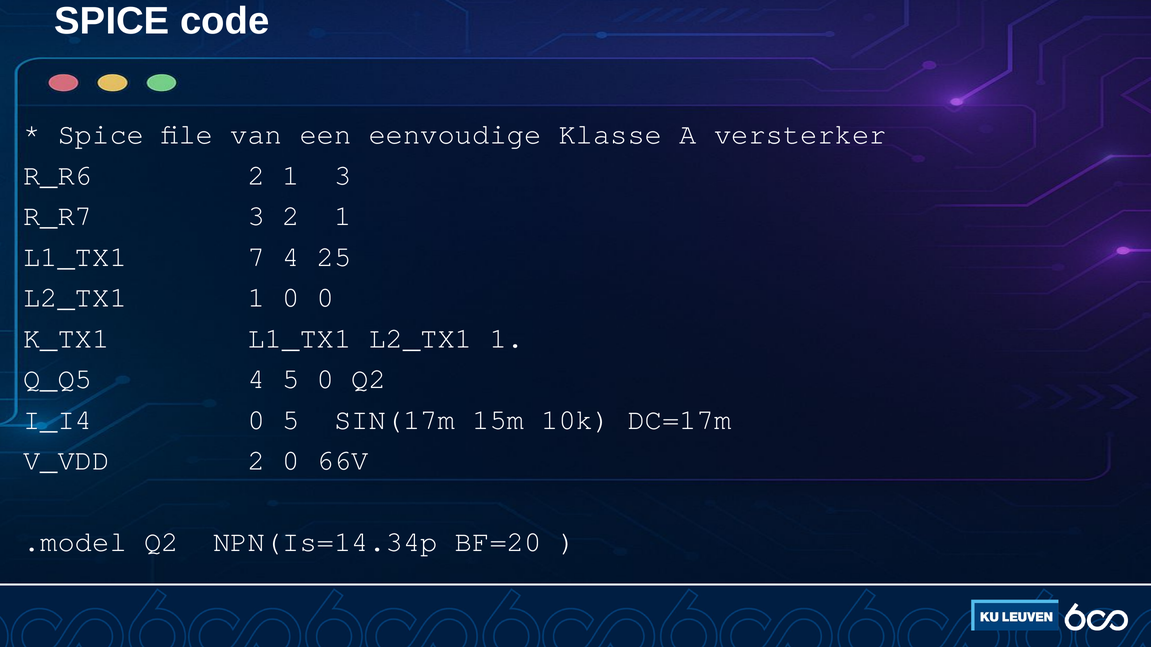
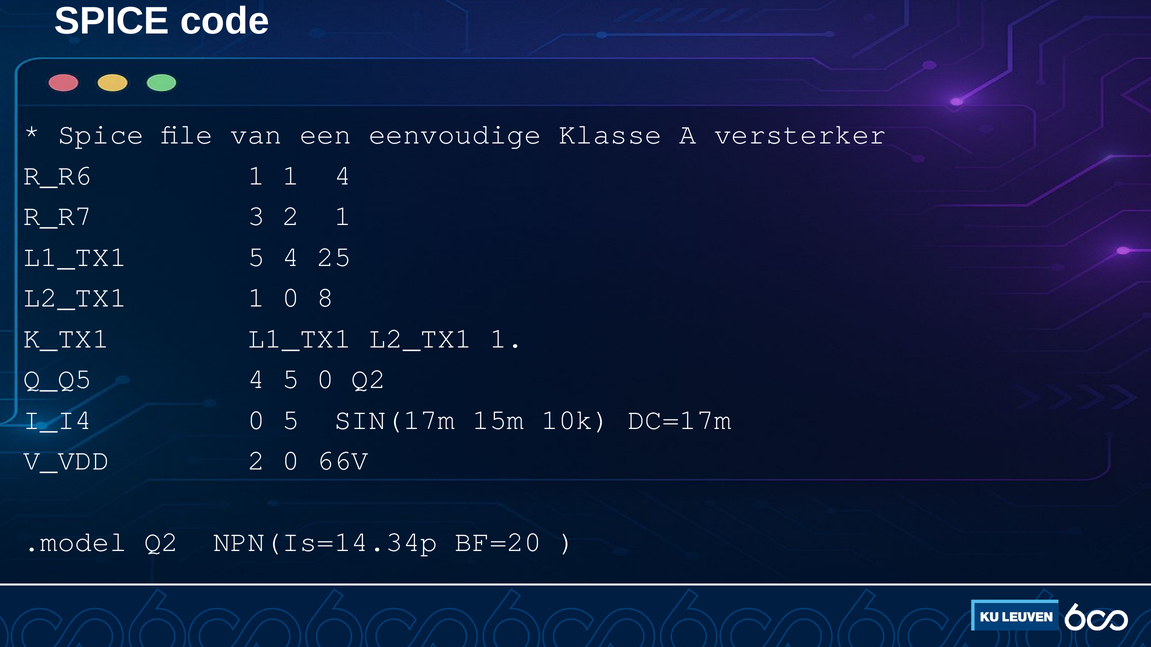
R_R6 2: 2 -> 1
1 3: 3 -> 4
L1_TX1 7: 7 -> 5
0 0: 0 -> 8
